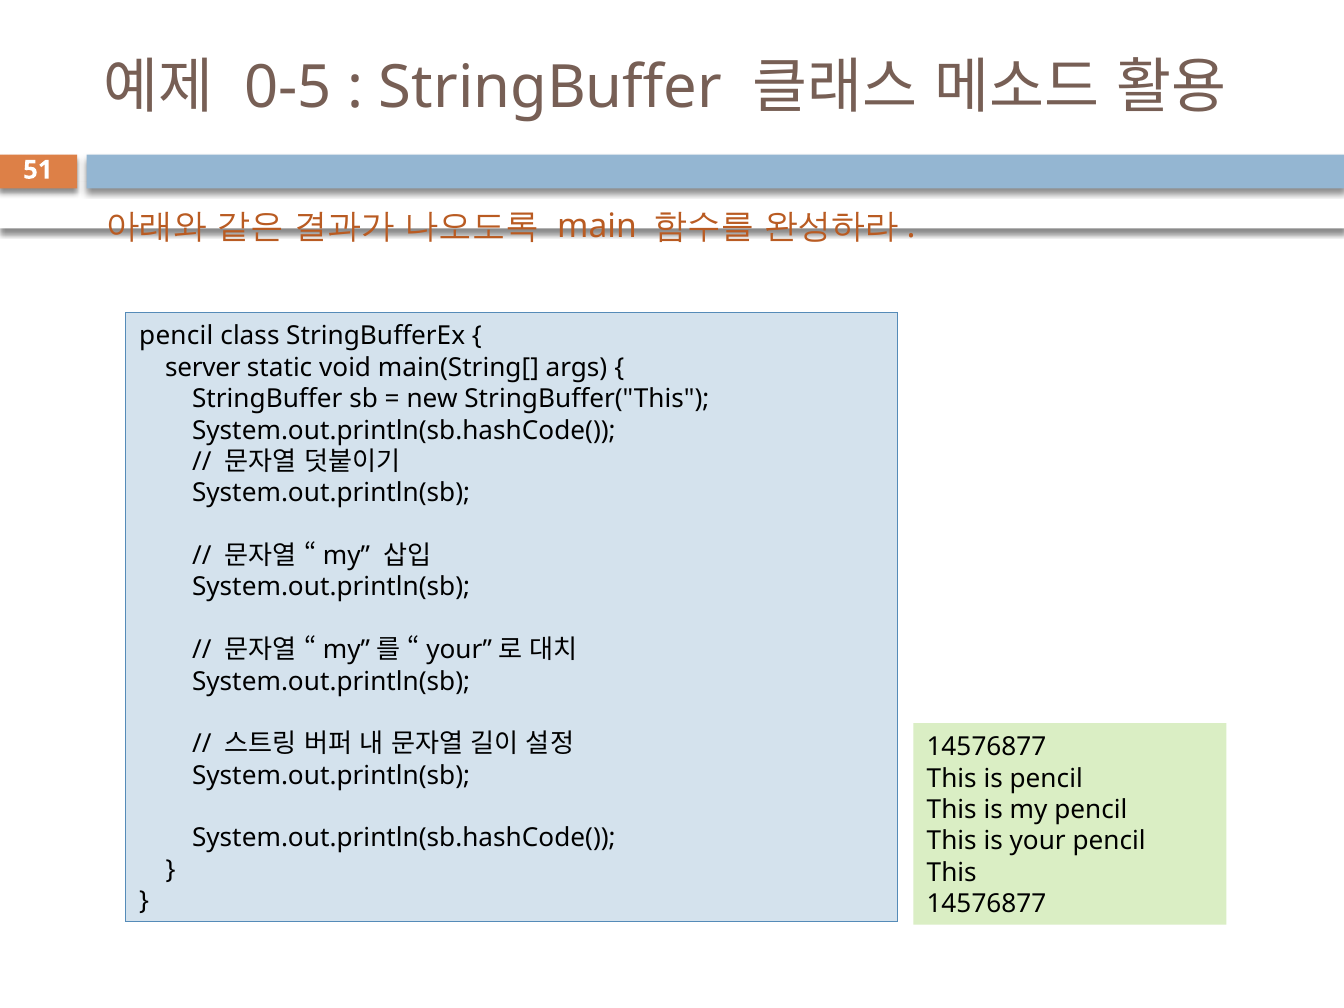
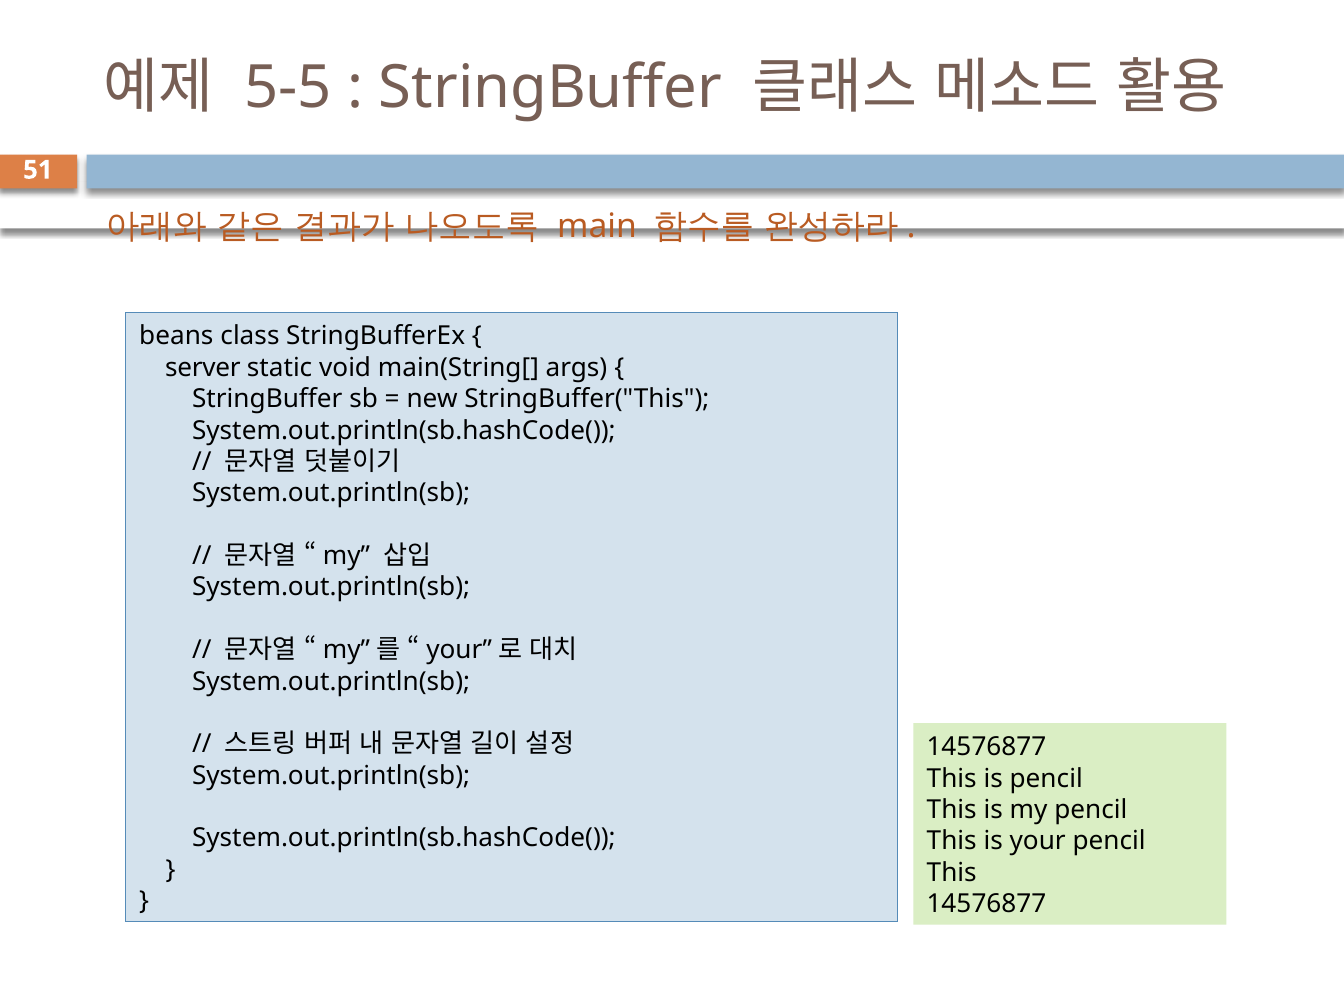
0-5: 0-5 -> 5-5
pencil at (176, 336): pencil -> beans
